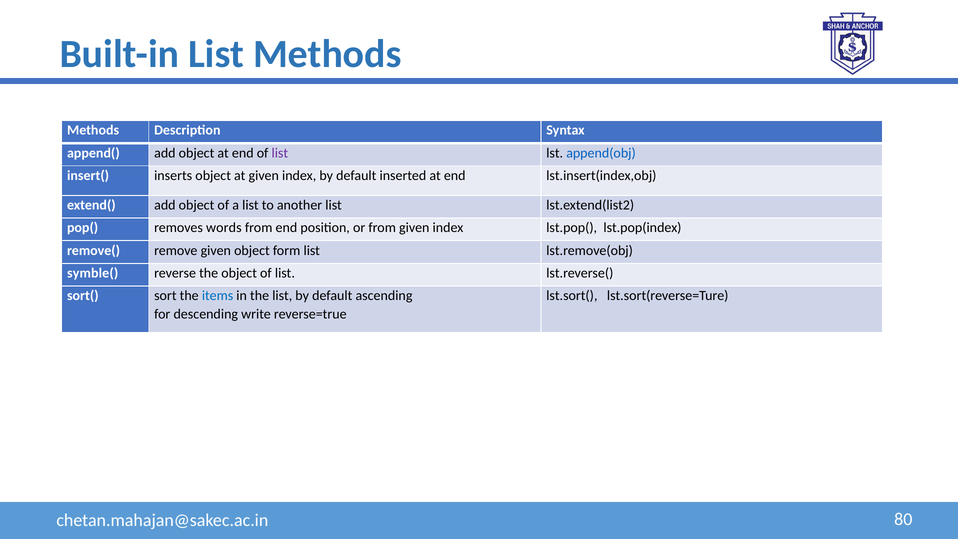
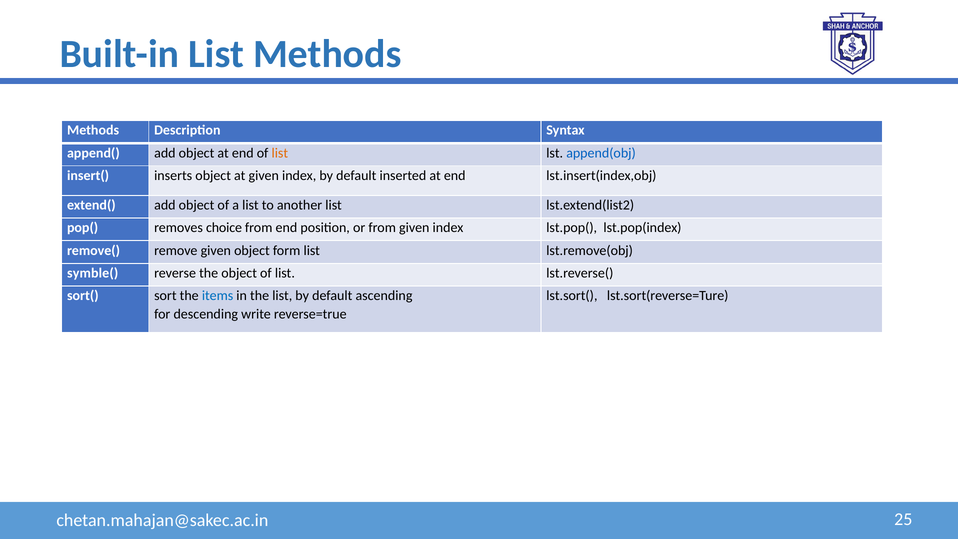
list at (280, 153) colour: purple -> orange
words: words -> choice
80: 80 -> 25
